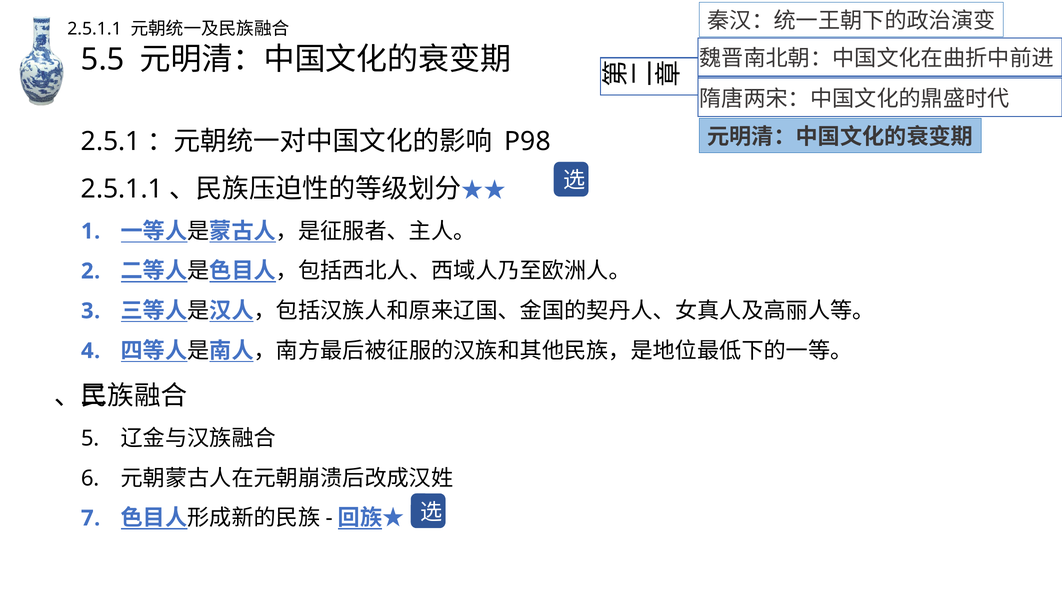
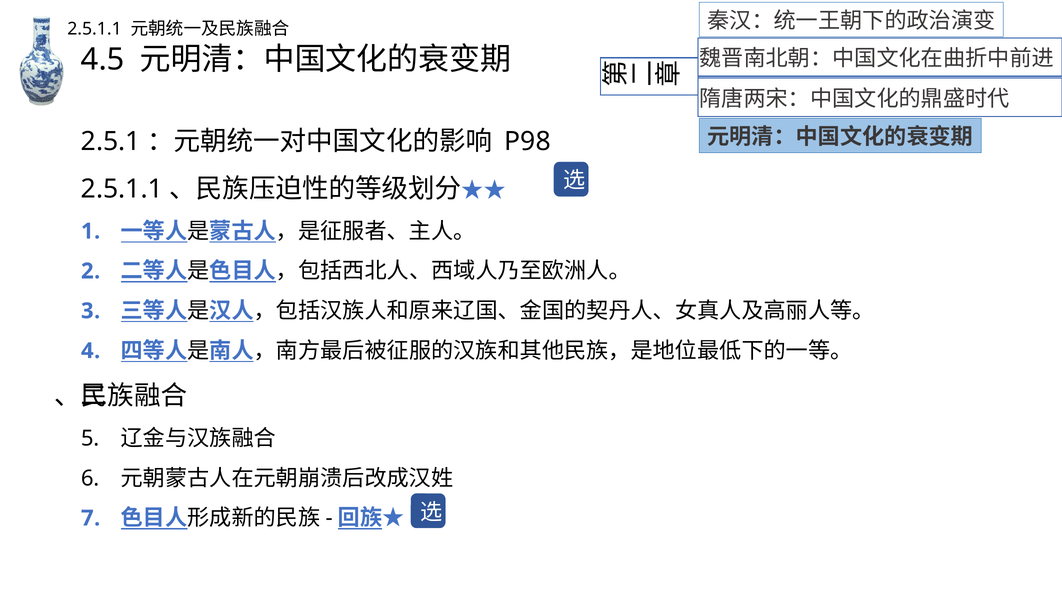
5.5: 5.5 -> 4.5
